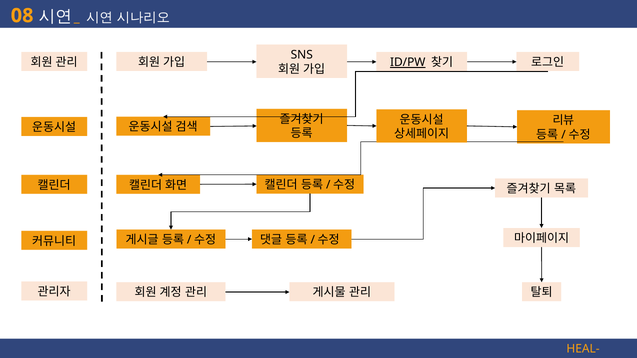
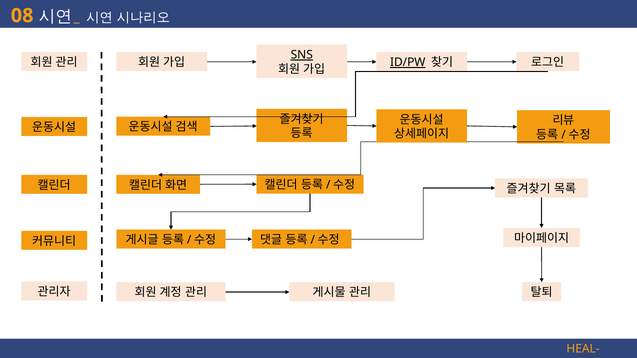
SNS underline: none -> present
